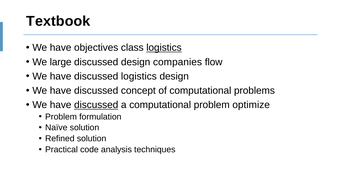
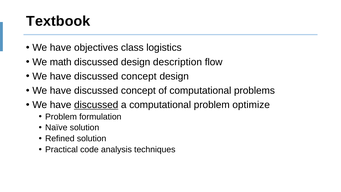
logistics at (164, 48) underline: present -> none
large: large -> math
companies: companies -> description
logistics at (139, 76): logistics -> concept
